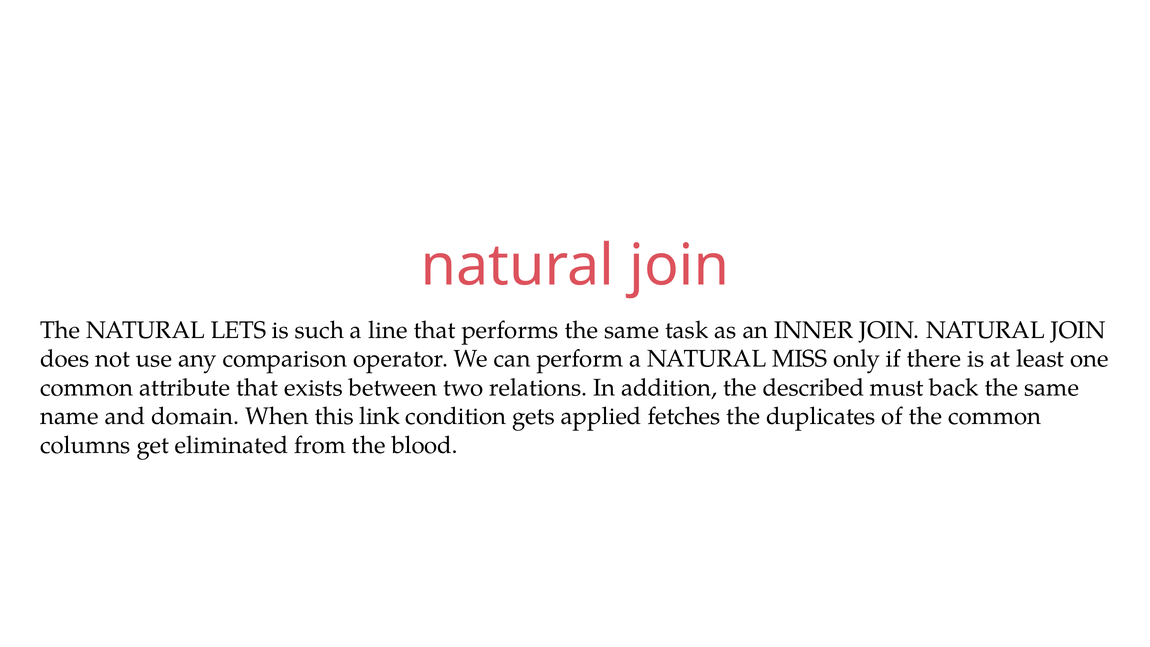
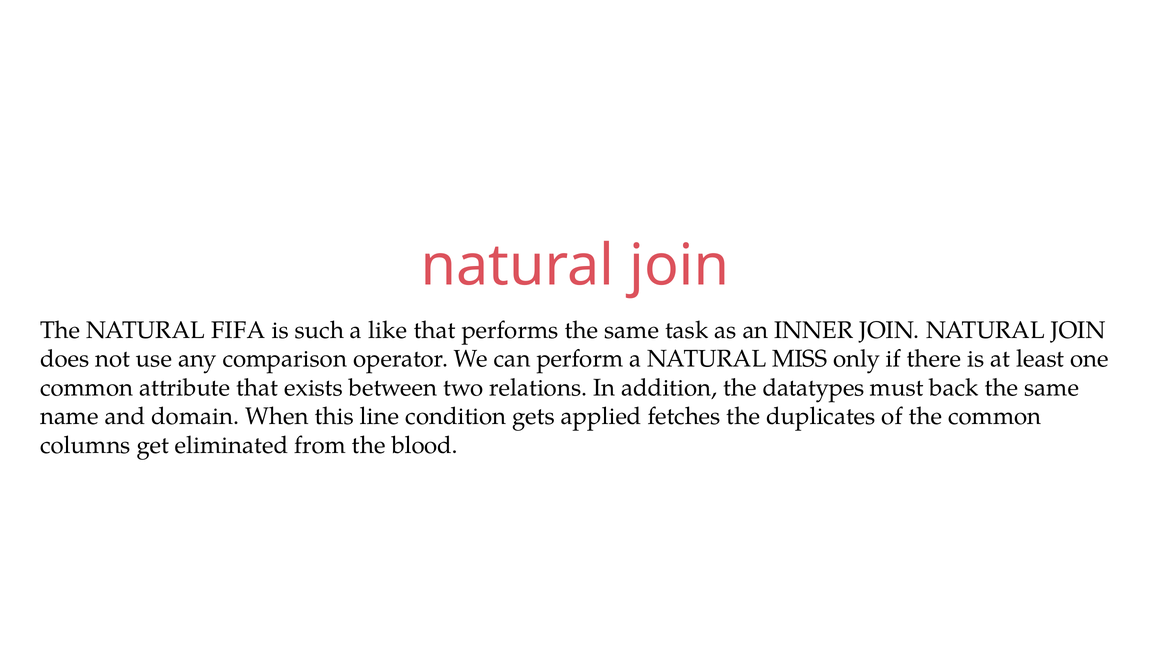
LETS: LETS -> FIFA
line: line -> like
described: described -> datatypes
link: link -> line
